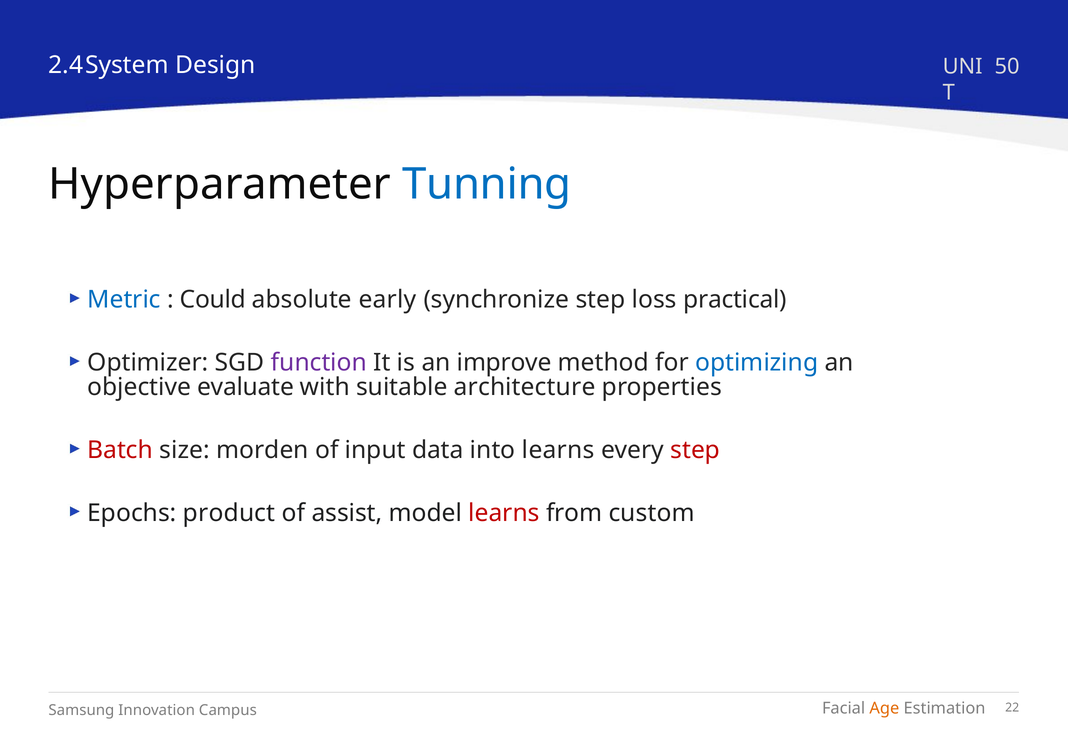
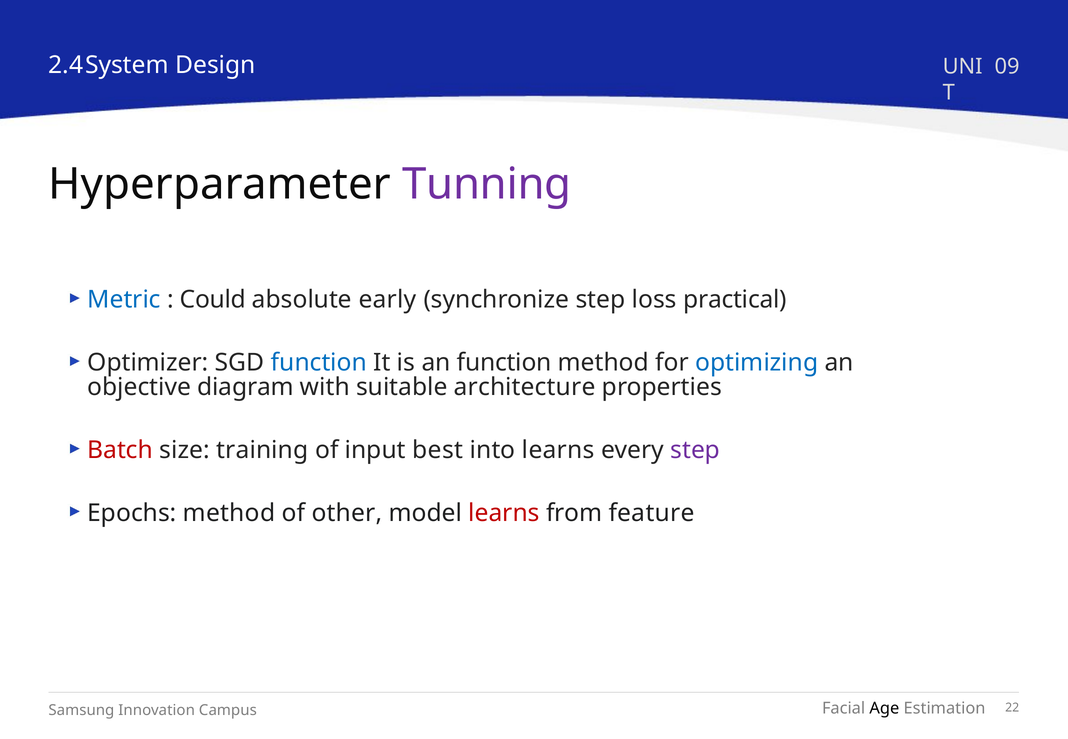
50: 50 -> 09
Tunning colour: blue -> purple
function at (319, 363) colour: purple -> blue
an improve: improve -> function
evaluate: evaluate -> diagram
morden: morden -> training
data: data -> best
step at (695, 451) colour: red -> purple
Epochs product: product -> method
assist: assist -> other
custom: custom -> feature
Age colour: orange -> black
